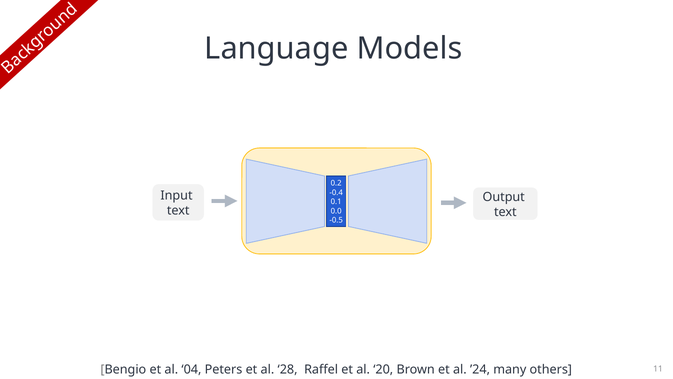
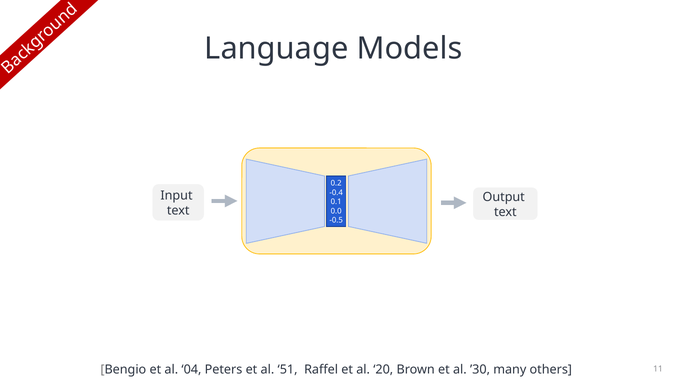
28: 28 -> 51
’24: ’24 -> ’30
